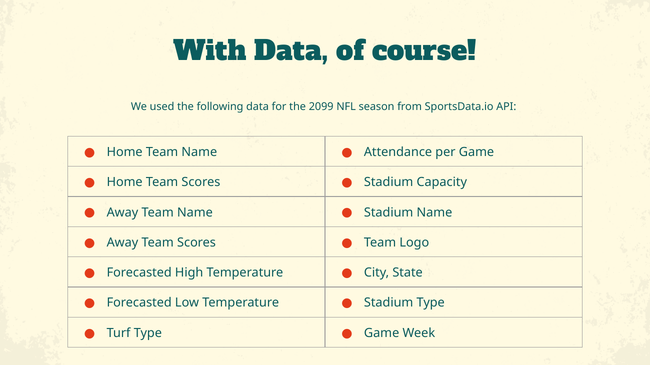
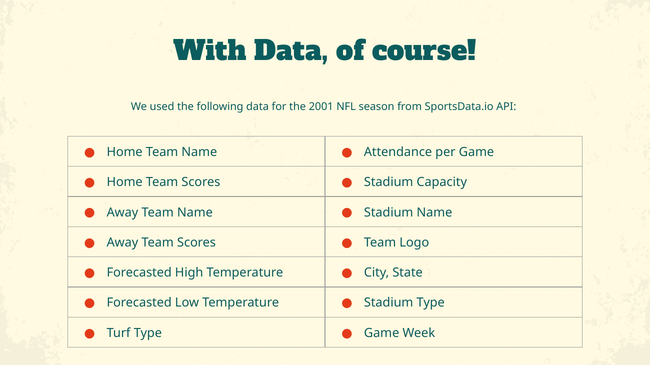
2099: 2099 -> 2001
